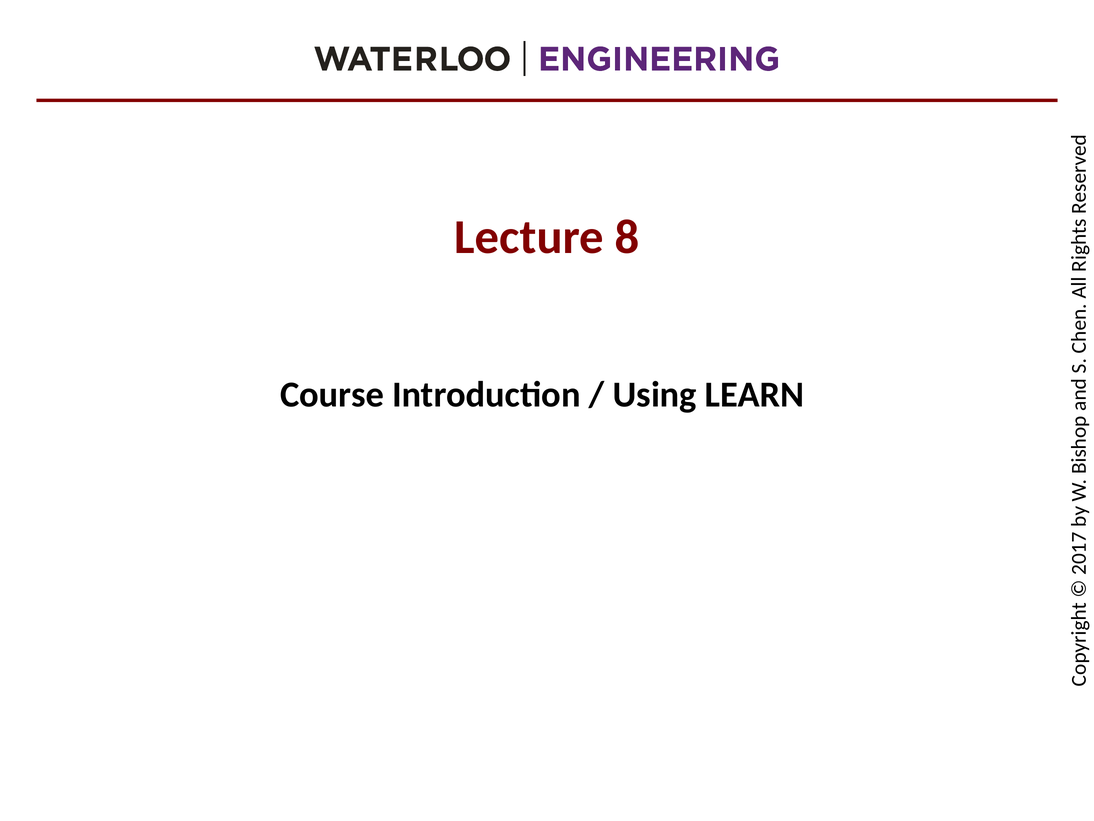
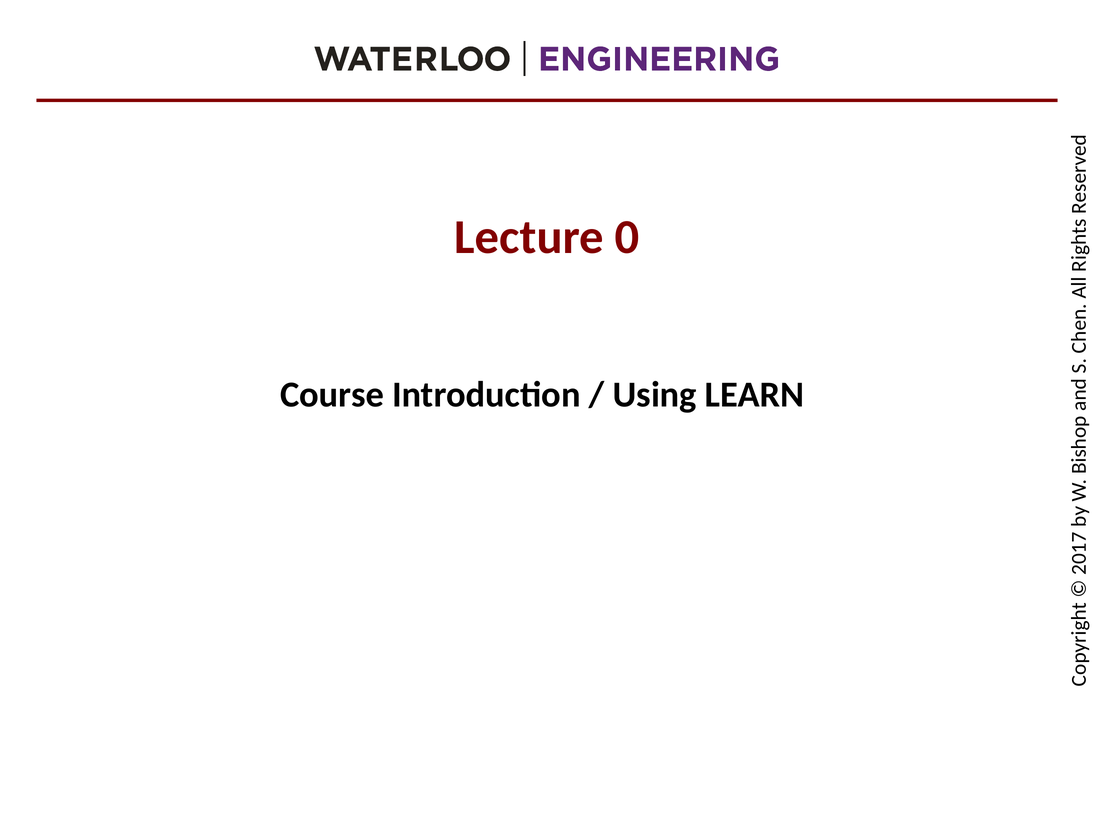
Lecture 8: 8 -> 0
